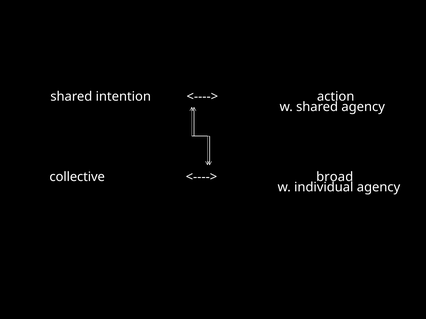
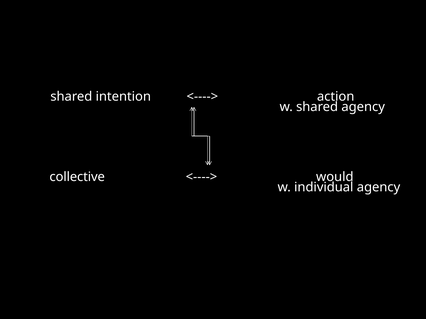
broad: broad -> would
